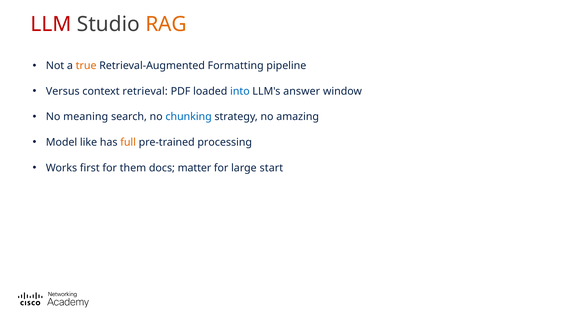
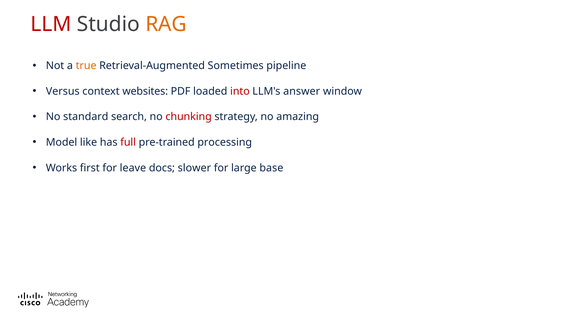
Formatting: Formatting -> Sometimes
retrieval: retrieval -> websites
into colour: blue -> red
meaning: meaning -> standard
chunking colour: blue -> red
full colour: orange -> red
them: them -> leave
matter: matter -> slower
start: start -> base
